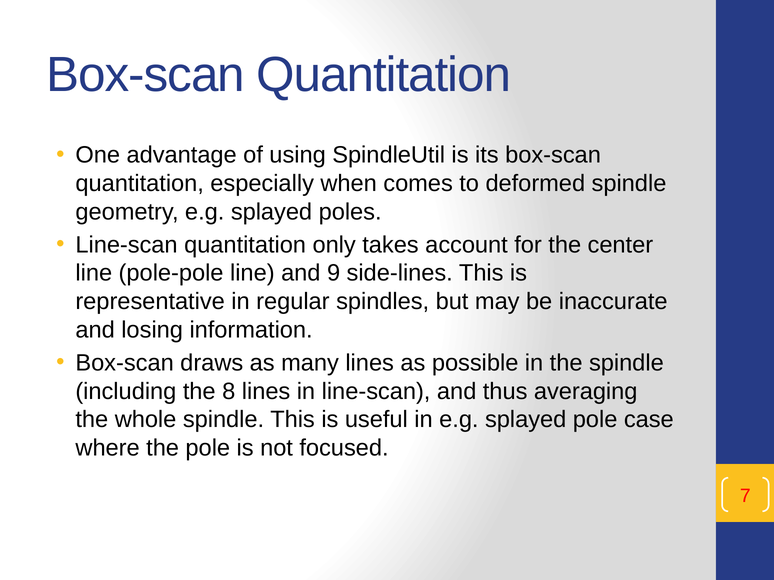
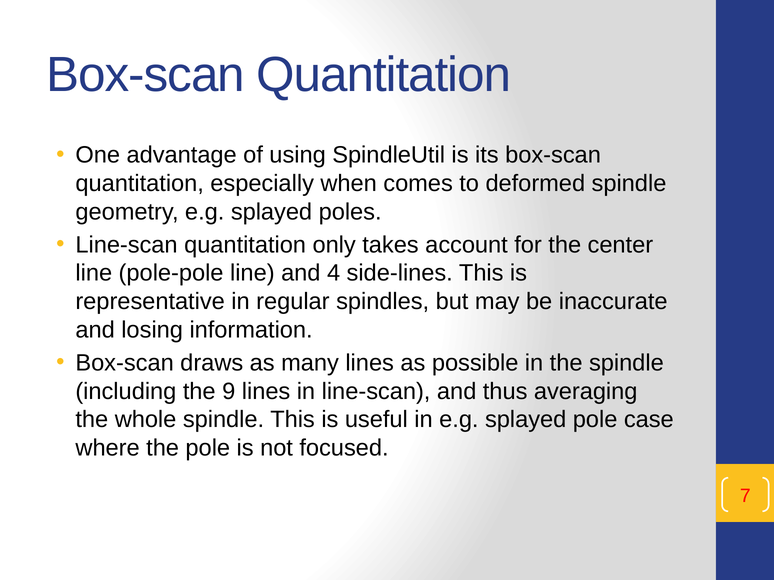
9: 9 -> 4
8: 8 -> 9
